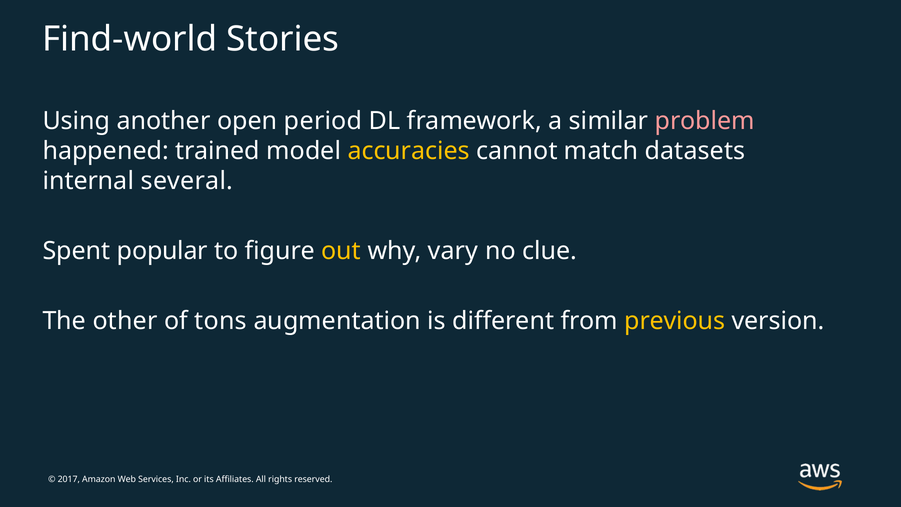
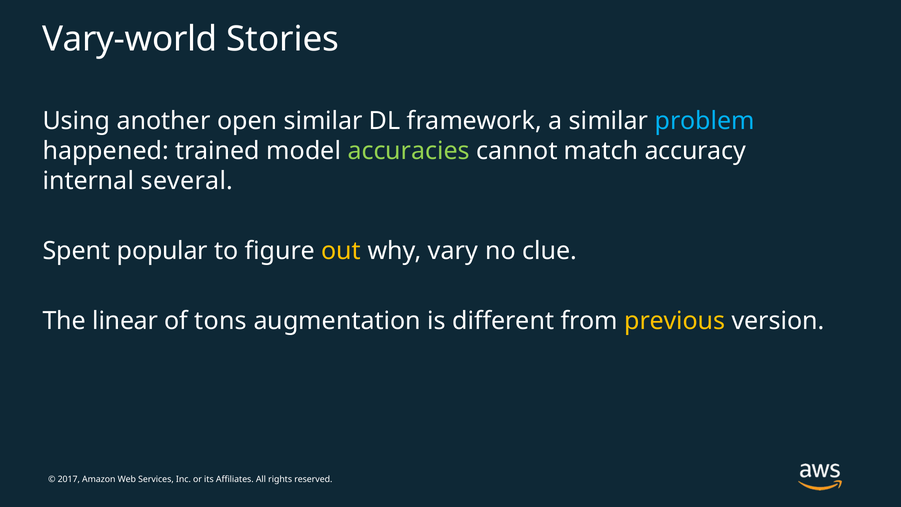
Find-world: Find-world -> Vary-world
open period: period -> similar
problem colour: pink -> light blue
accuracies colour: yellow -> light green
datasets: datasets -> accuracy
other: other -> linear
